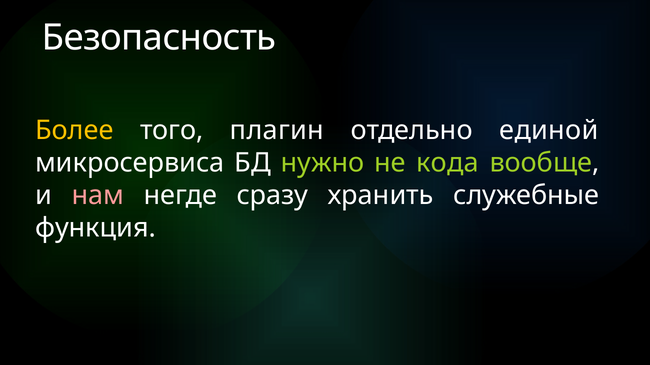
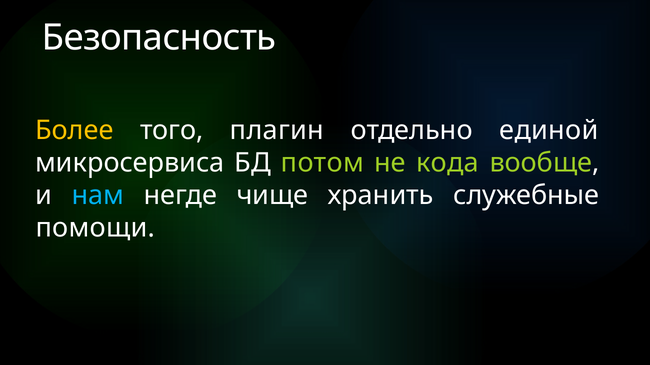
нужно: нужно -> потом
нам colour: pink -> light blue
сразу: сразу -> чище
функция: функция -> помощи
